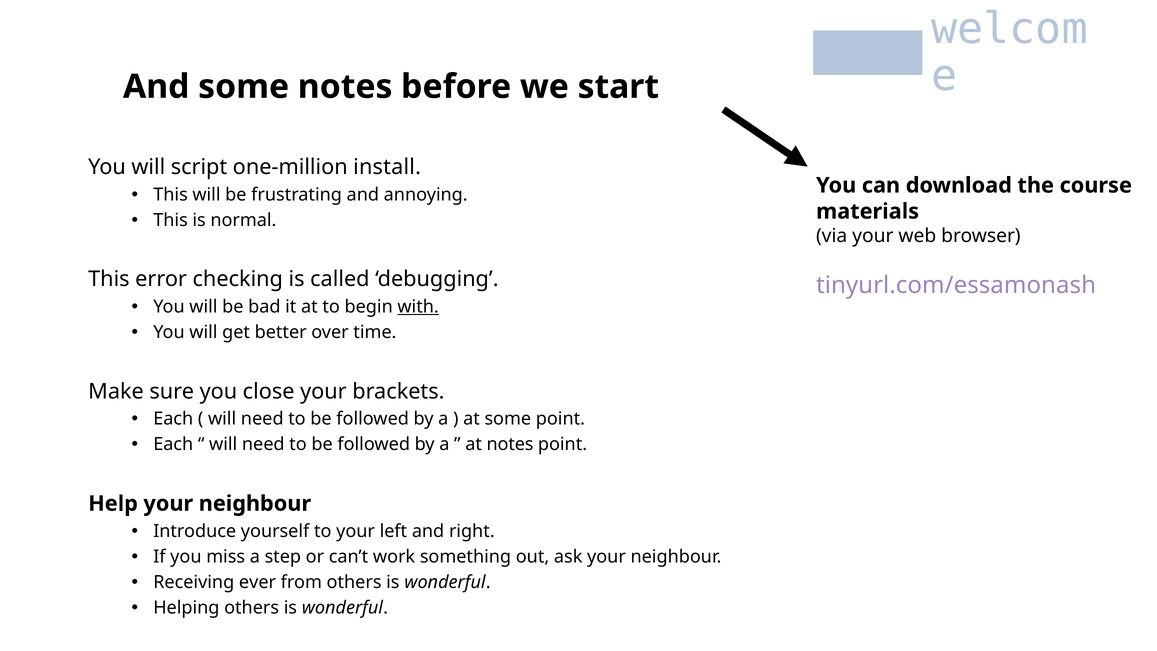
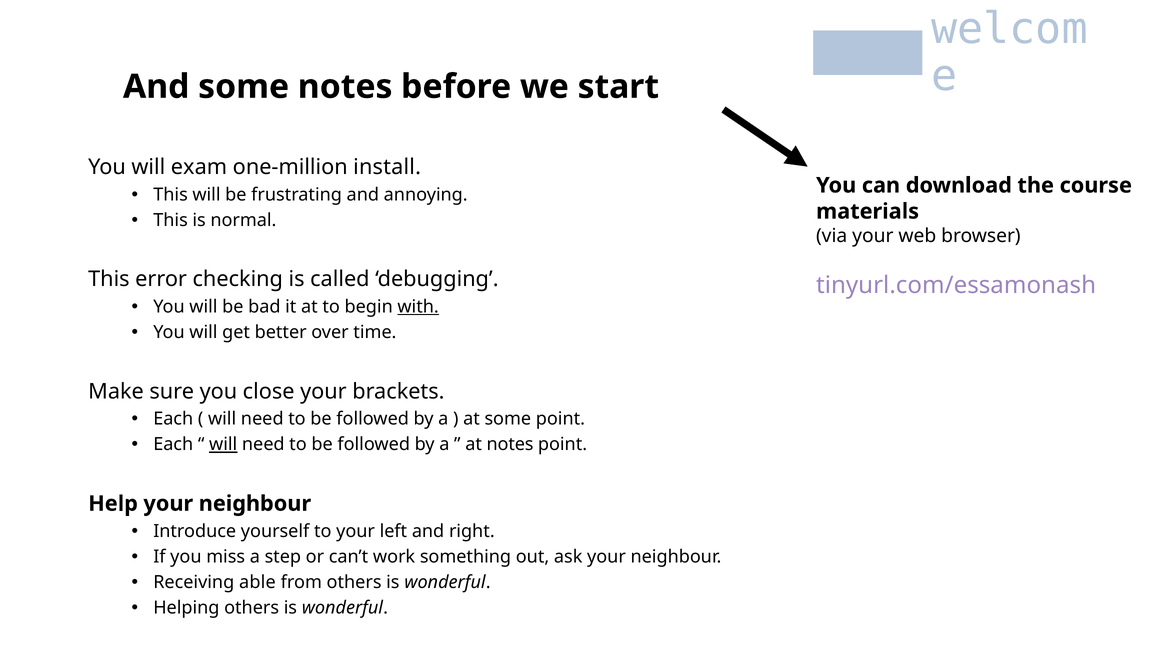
script: script -> exam
will at (223, 444) underline: none -> present
ever: ever -> able
